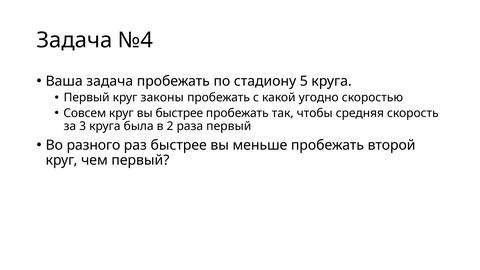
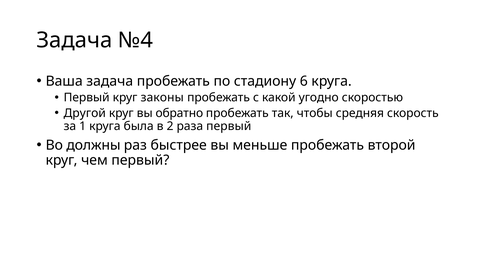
5: 5 -> 6
Совсем: Совсем -> Другой
вы быстрее: быстрее -> обратно
3: 3 -> 1
разного: разного -> должны
